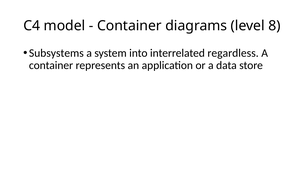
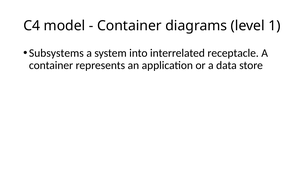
8: 8 -> 1
regardless: regardless -> receptacle
